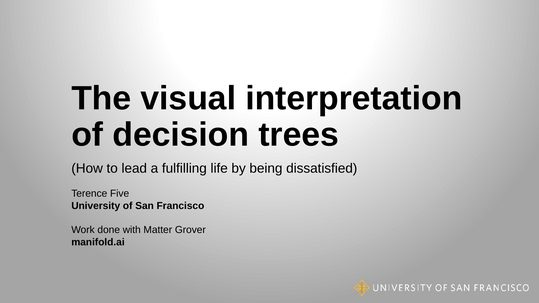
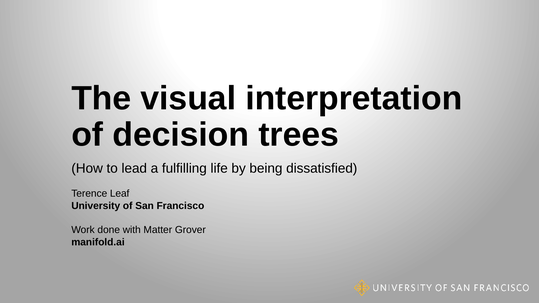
Five: Five -> Leaf
